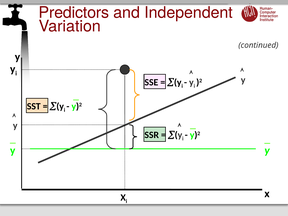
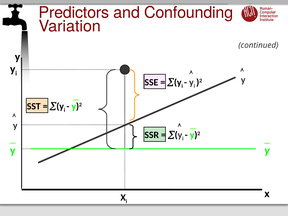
Independent: Independent -> Confounding
